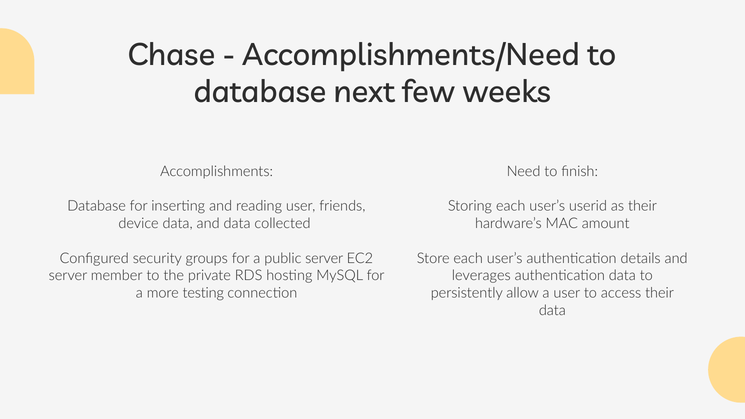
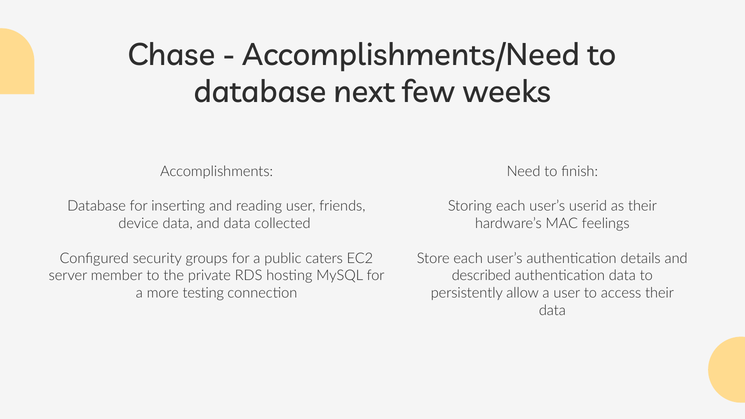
amount: amount -> feelings
public server: server -> caters
leverages: leverages -> described
